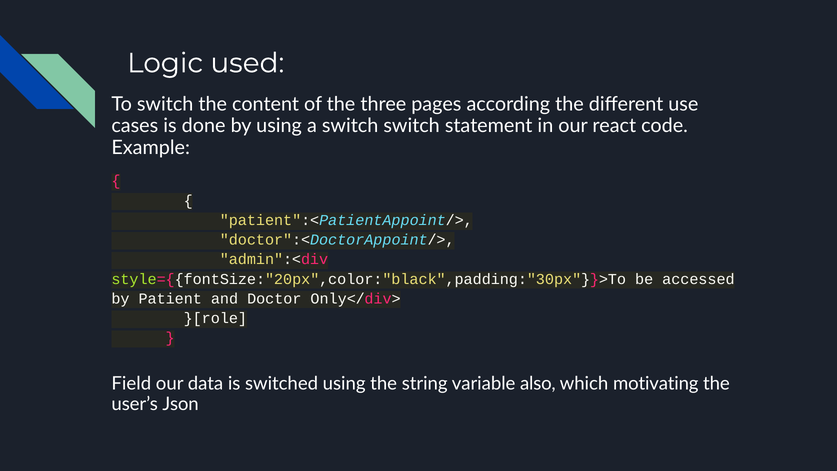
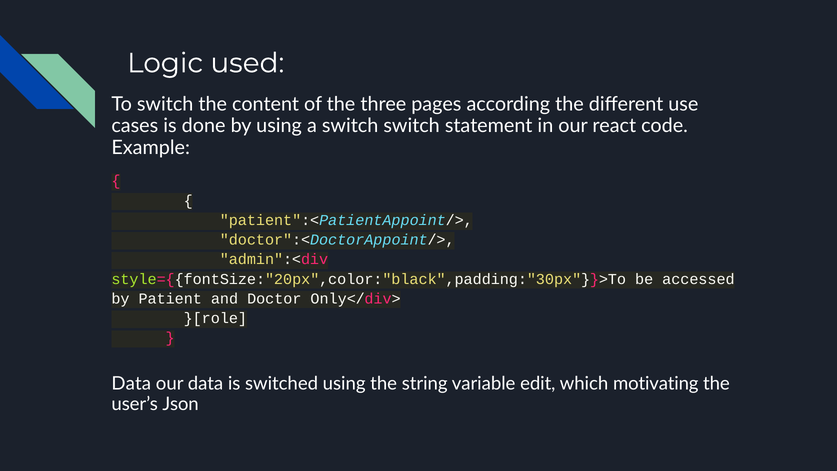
Field at (131, 384): Field -> Data
also: also -> edit
